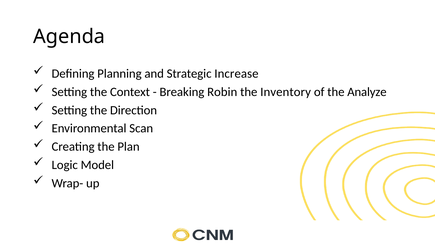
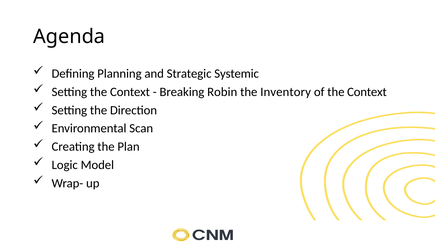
Increase: Increase -> Systemic
of the Analyze: Analyze -> Context
